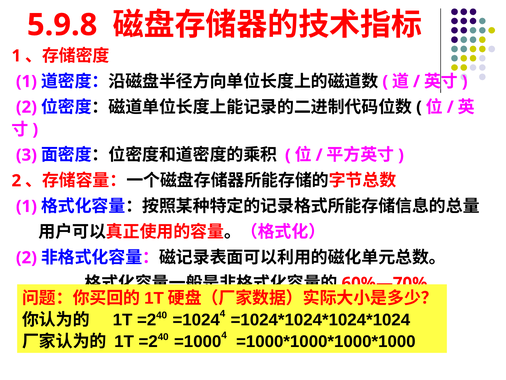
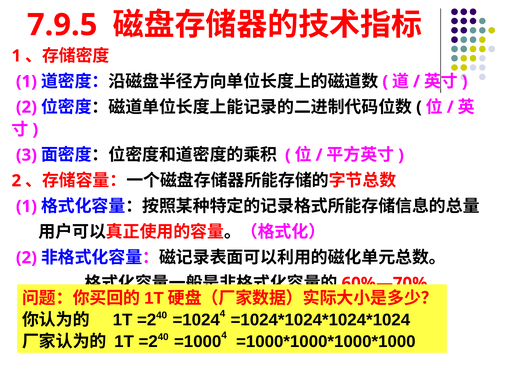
5.9.8: 5.9.8 -> 7.9.5
